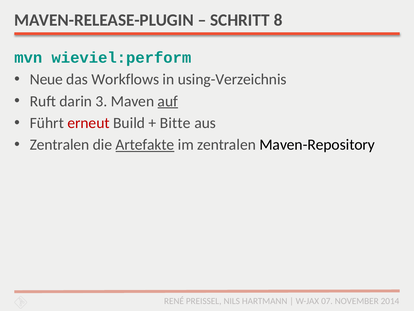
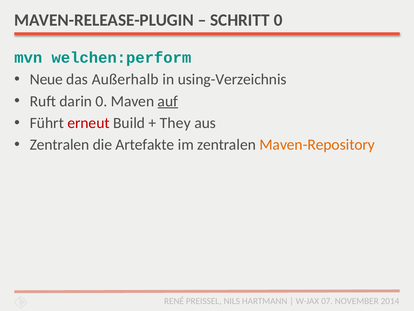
SCHRITT 8: 8 -> 0
wieviel:perform: wieviel:perform -> welchen:perform
Workflows: Workflows -> Außerhalb
darin 3: 3 -> 0
Bitte: Bitte -> They
Artefakte underline: present -> none
Maven-Repository colour: black -> orange
